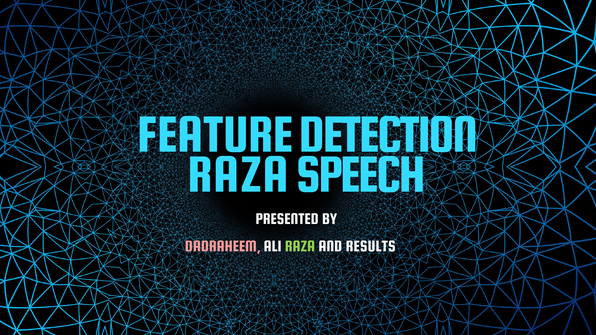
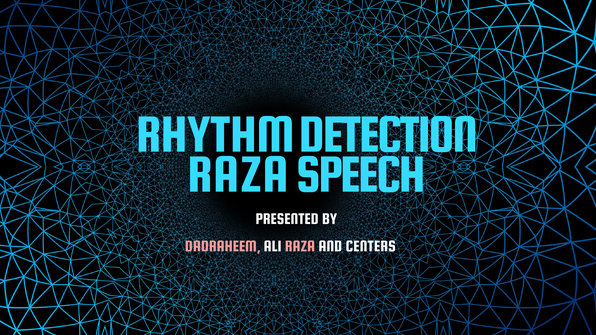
FEATURE: FEATURE -> RHYTHM
RAZA at (300, 246) colour: light green -> pink
RESULTS: RESULTS -> CENTERS
